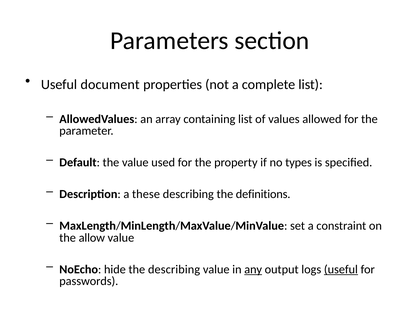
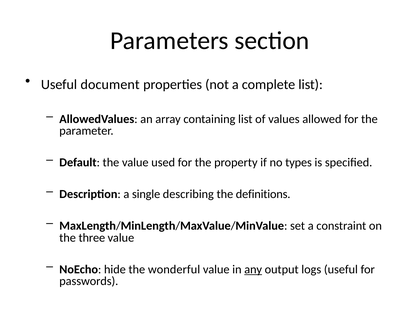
these: these -> single
allow: allow -> three
the describing: describing -> wonderful
useful at (341, 269) underline: present -> none
